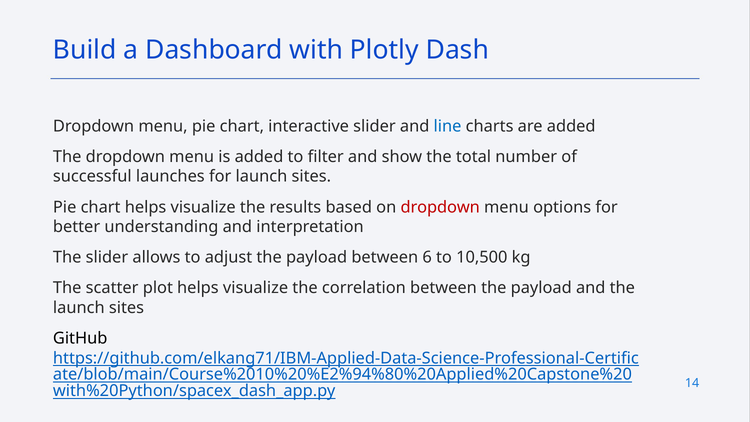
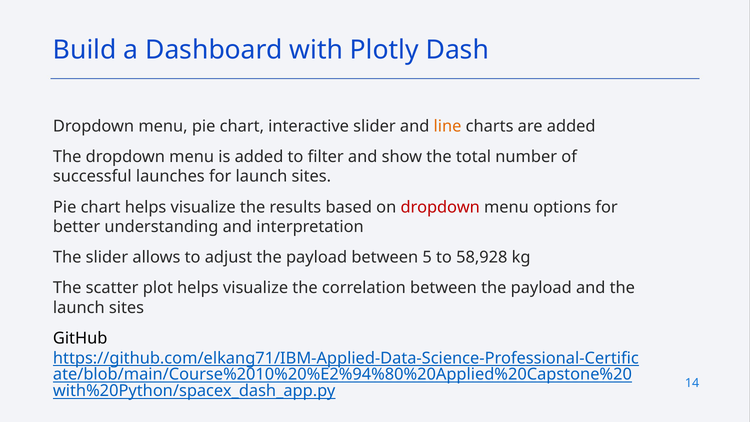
line colour: blue -> orange
6: 6 -> 5
10,500: 10,500 -> 58,928
